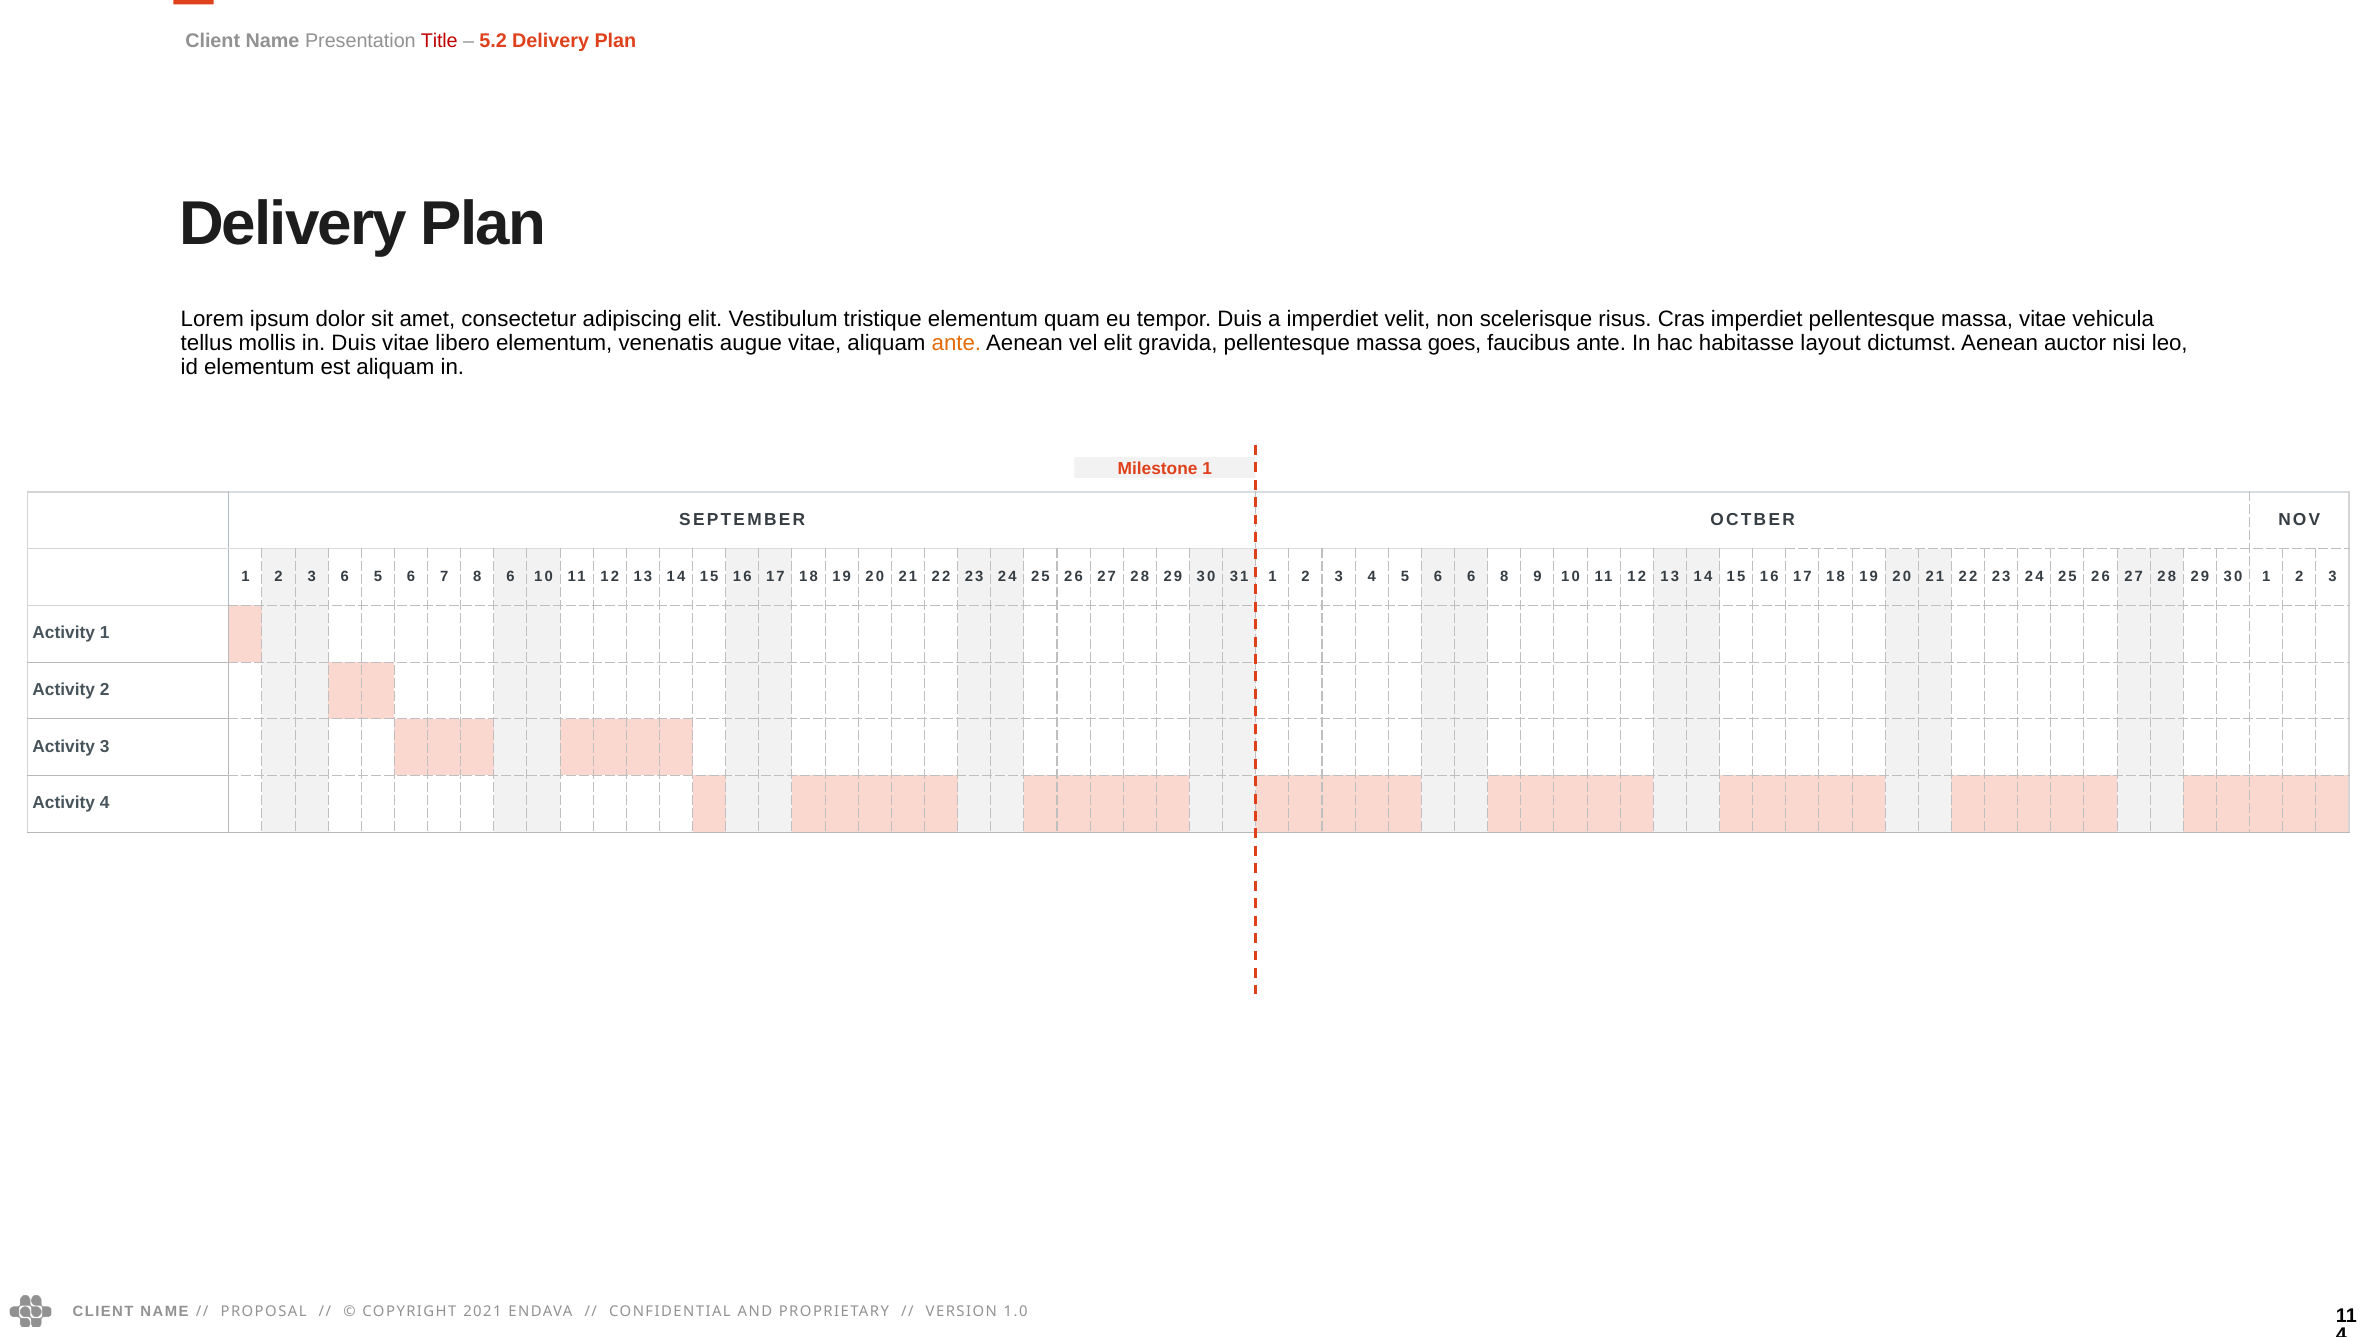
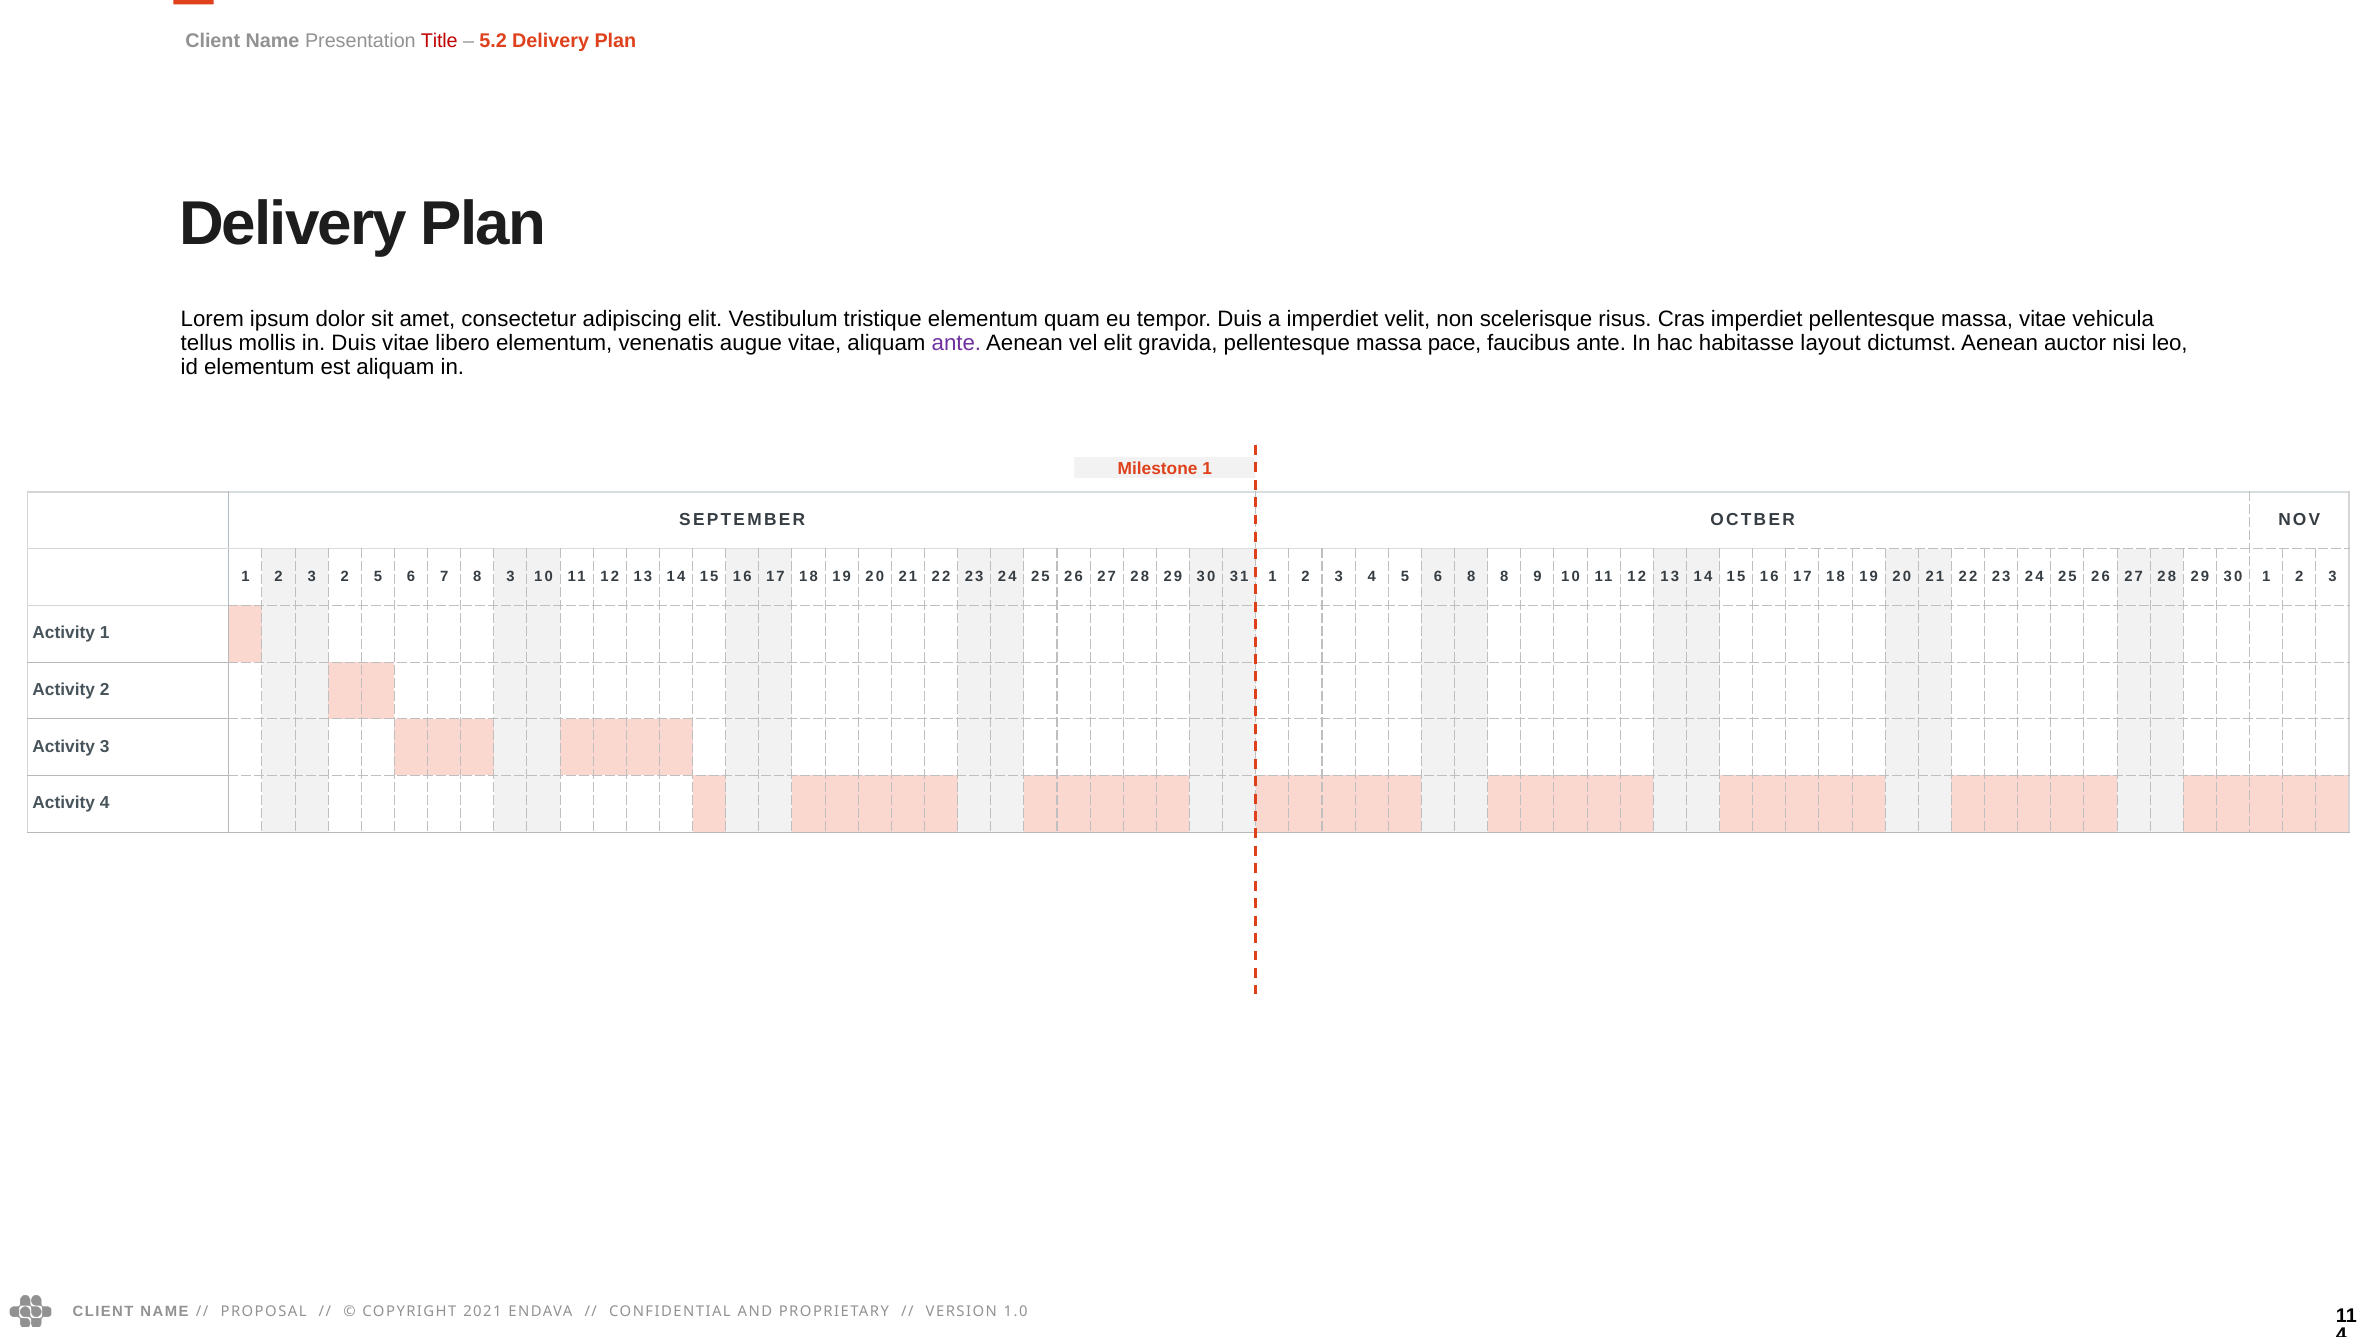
ante at (956, 343) colour: orange -> purple
goes: goes -> pace
3 6: 6 -> 2
8 6: 6 -> 3
6 6: 6 -> 8
